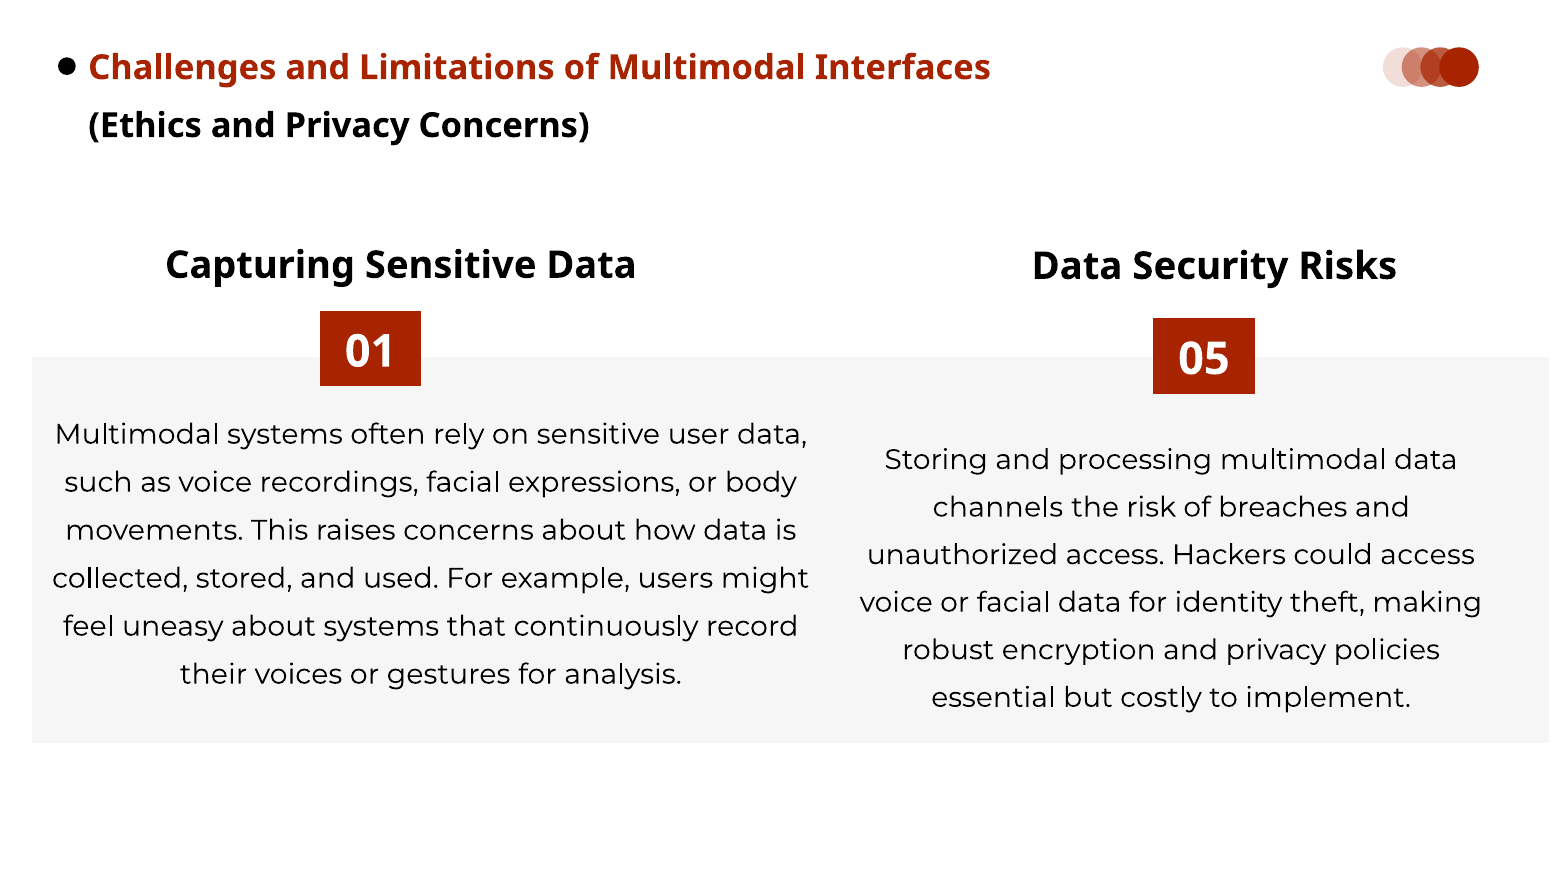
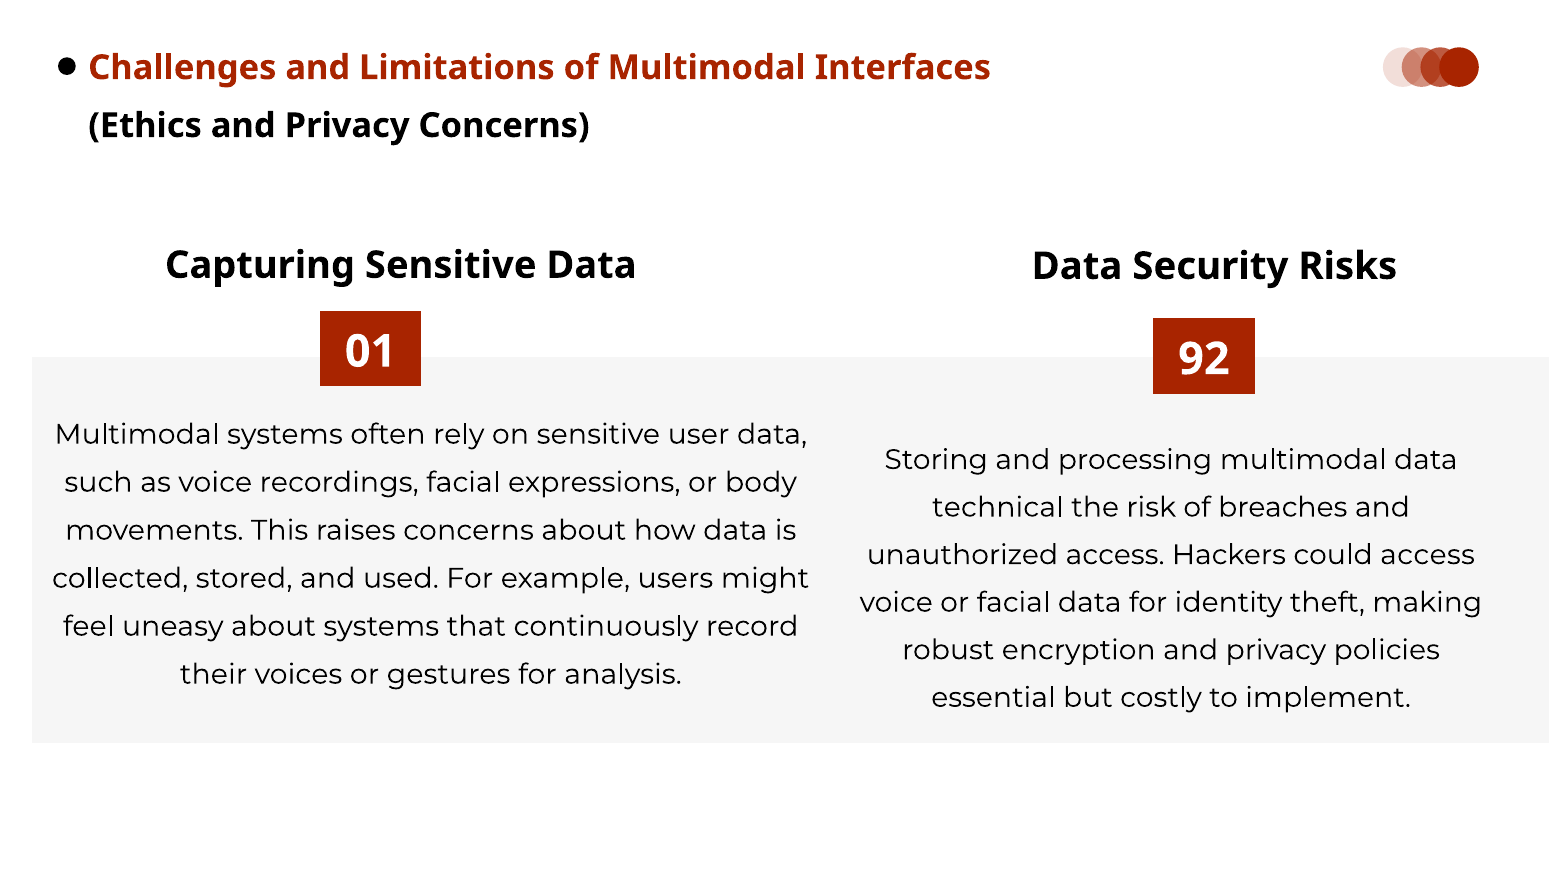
05: 05 -> 92
channels: channels -> technical
